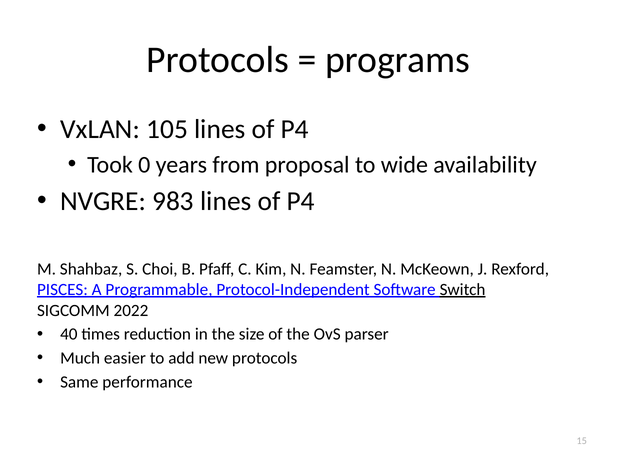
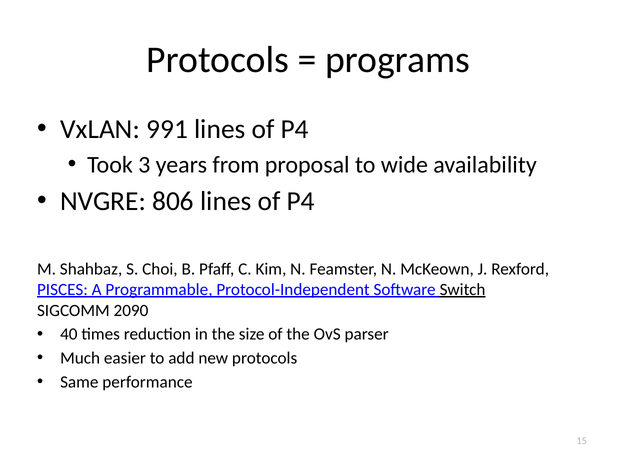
105: 105 -> 991
0: 0 -> 3
983: 983 -> 806
2022: 2022 -> 2090
